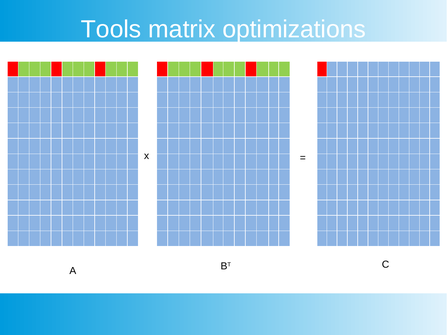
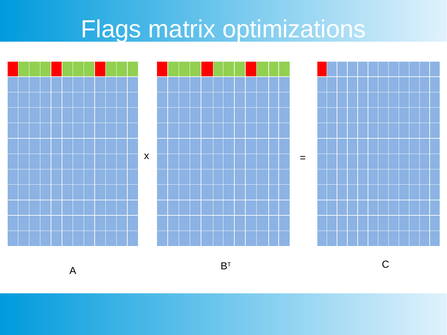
Tools: Tools -> Flags
